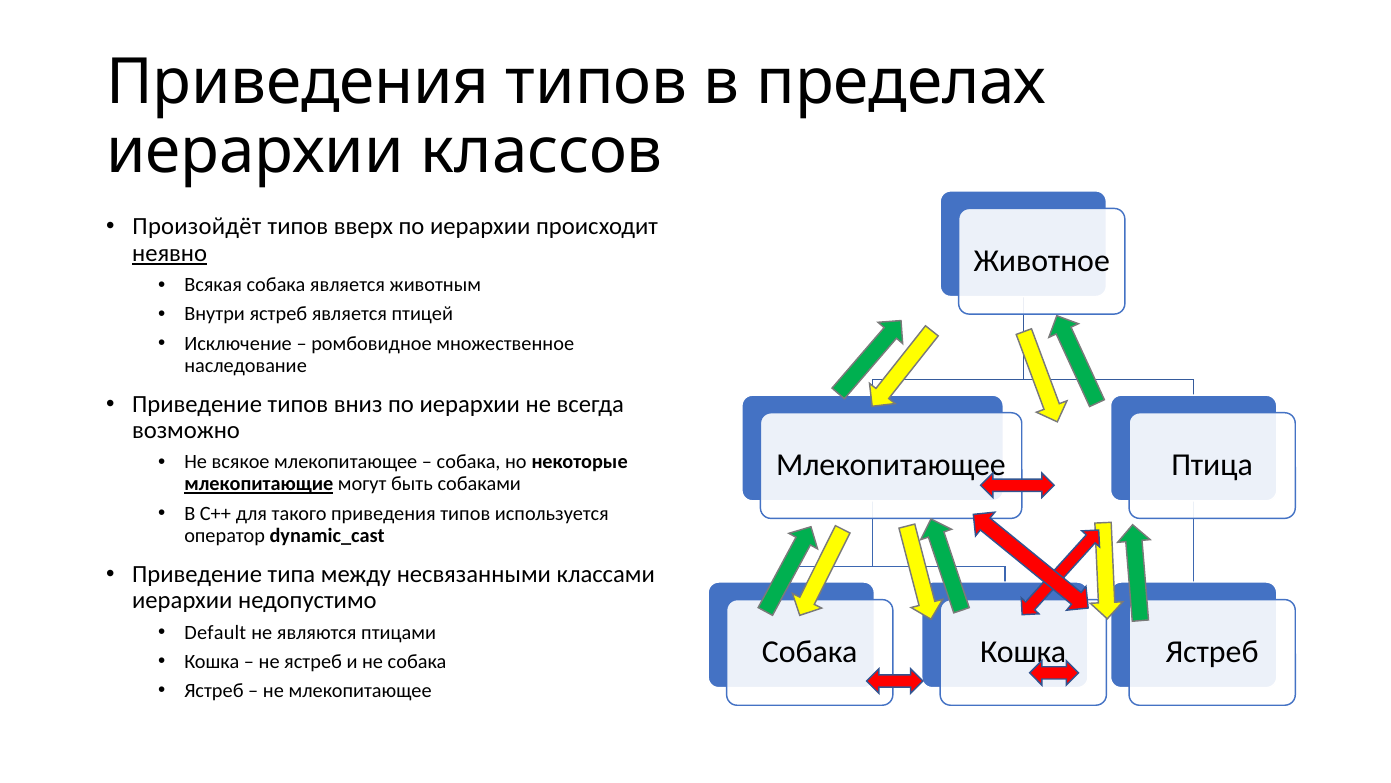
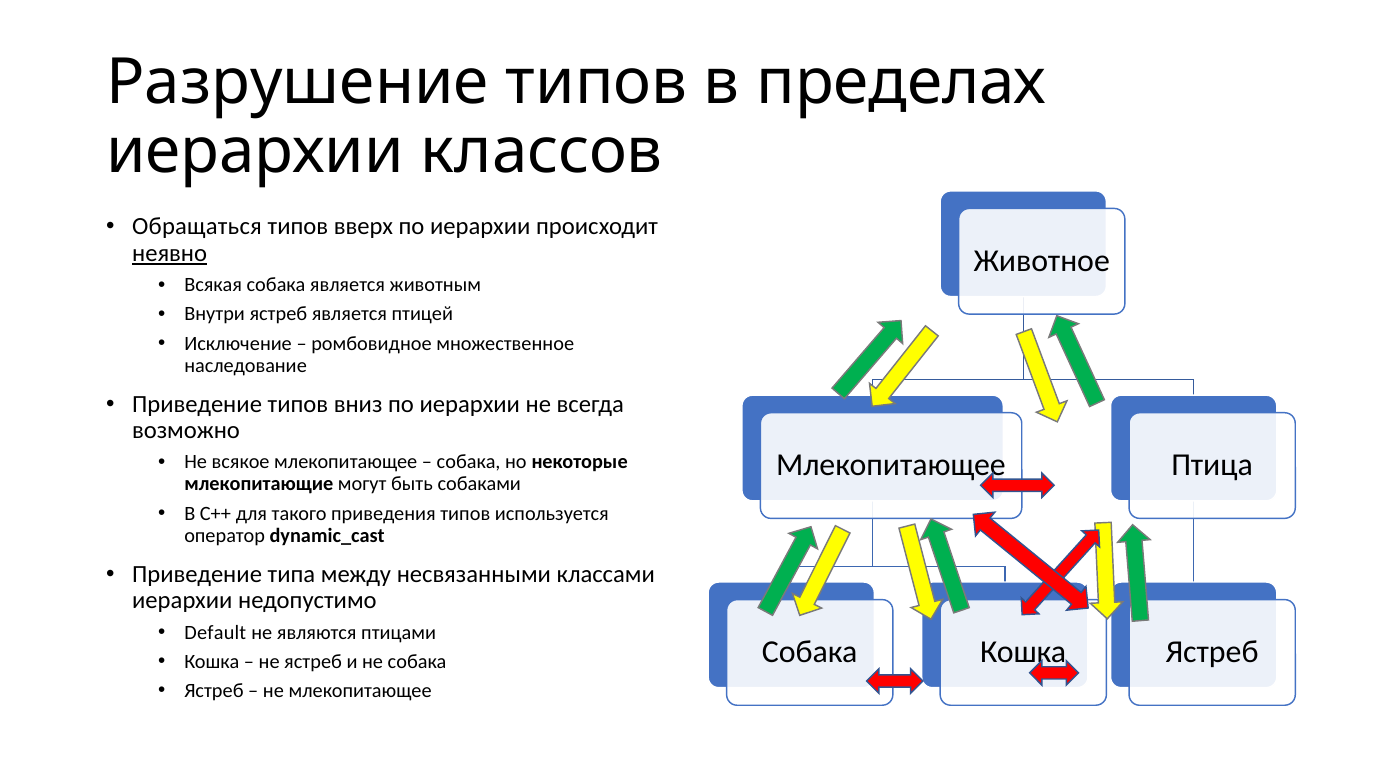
Приведения at (298, 82): Приведения -> Разрушение
Произойдёт: Произойдёт -> Обращаться
млекопитающие underline: present -> none
